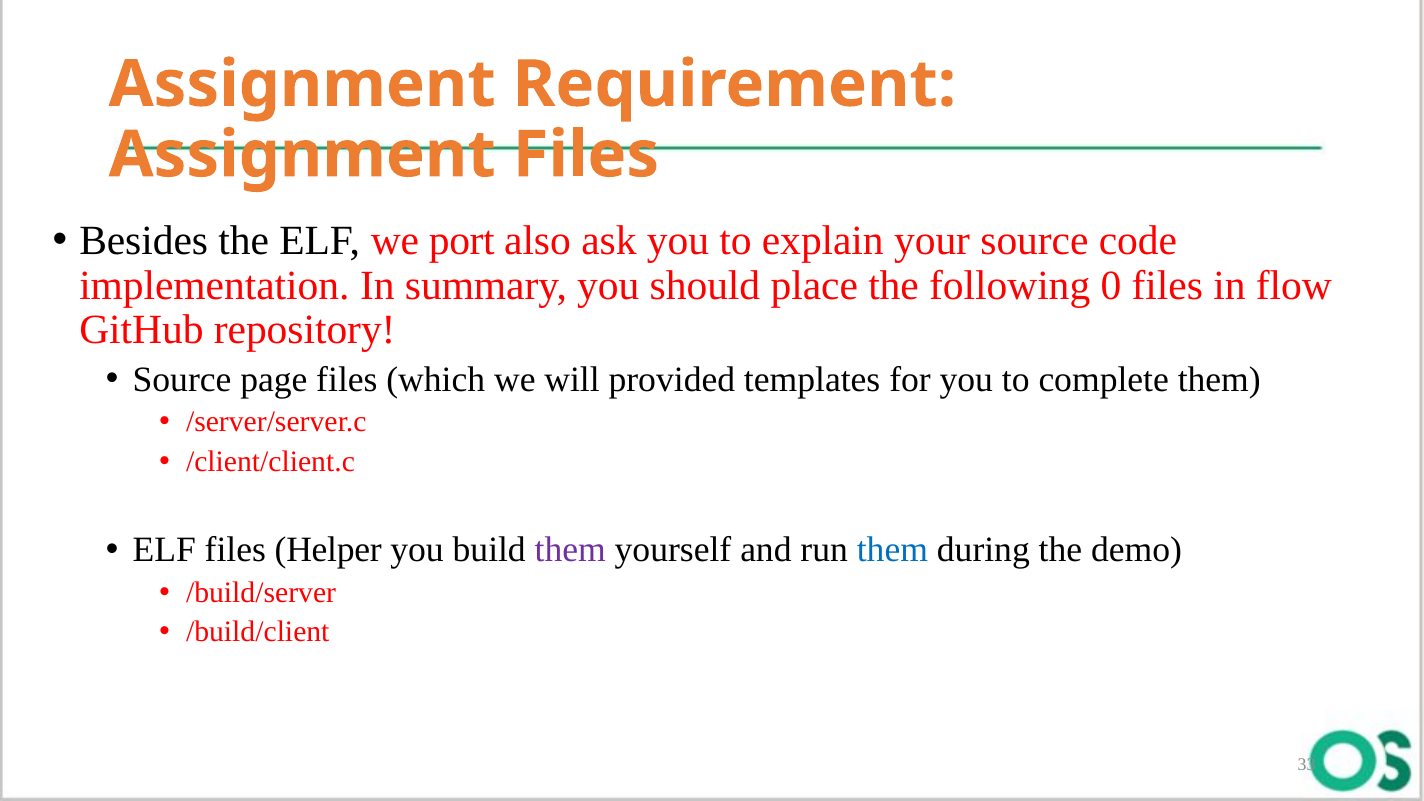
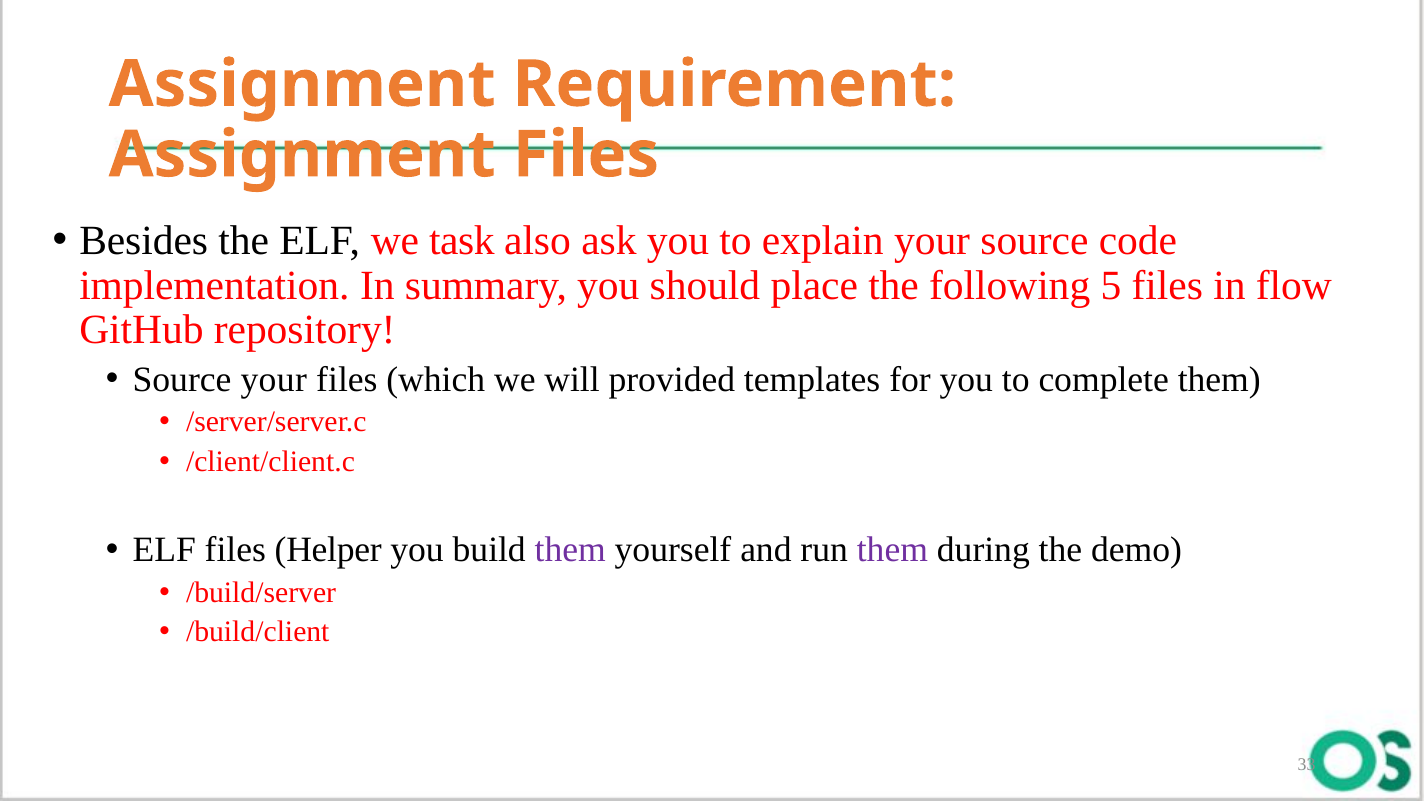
port: port -> task
0: 0 -> 5
Source page: page -> your
them at (892, 550) colour: blue -> purple
